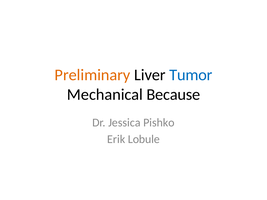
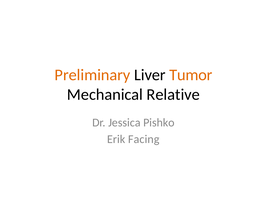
Tumor colour: blue -> orange
Because: Because -> Relative
Lobule: Lobule -> Facing
